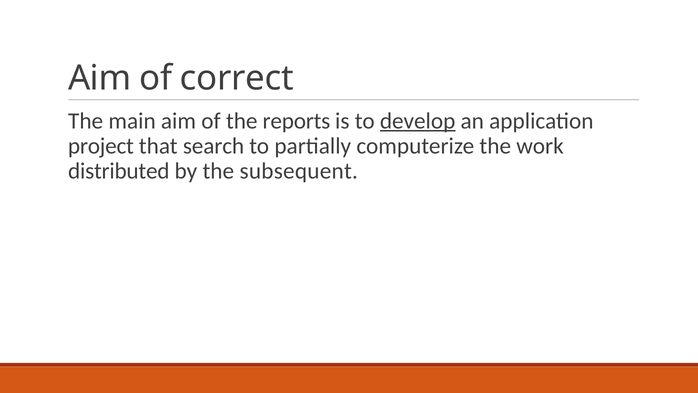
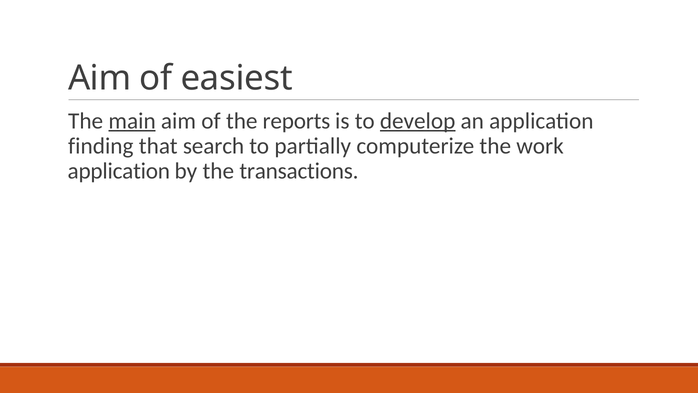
correct: correct -> easiest
main underline: none -> present
project: project -> finding
distributed at (119, 171): distributed -> application
subsequent: subsequent -> transactions
